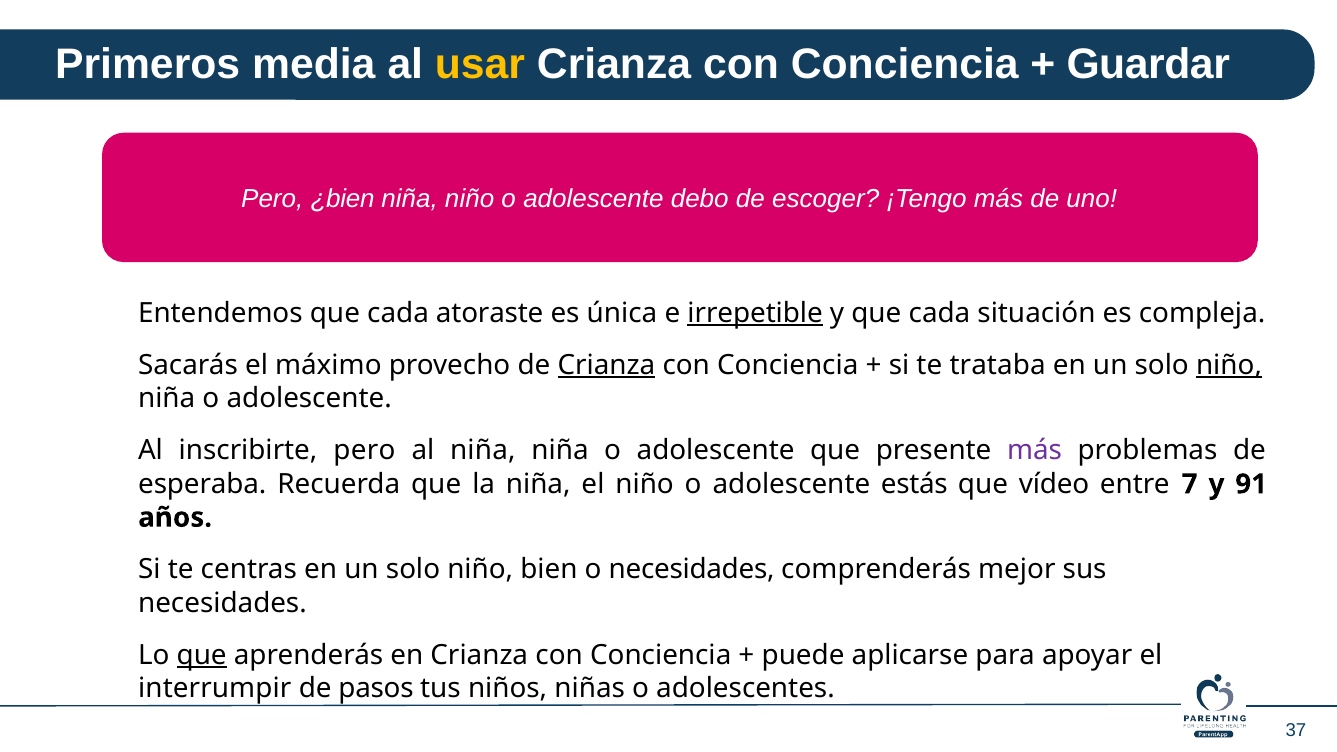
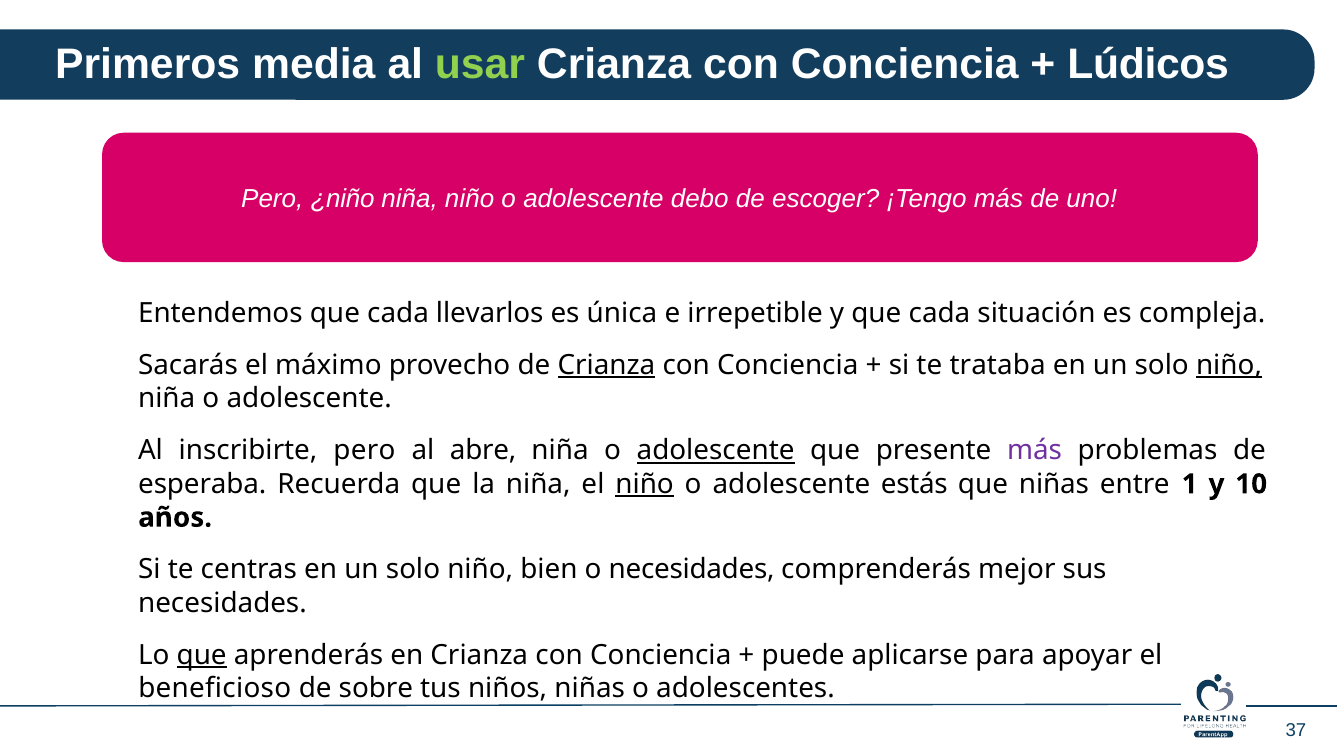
usar colour: yellow -> light green
Guardar: Guardar -> Lúdicos
¿bien: ¿bien -> ¿niño
atoraste: atoraste -> llevarlos
irrepetible underline: present -> none
al niña: niña -> abre
adolescente at (716, 451) underline: none -> present
niño at (645, 484) underline: none -> present
que vídeo: vídeo -> niñas
7: 7 -> 1
91: 91 -> 10
interrumpir: interrumpir -> beneficioso
pasos: pasos -> sobre
